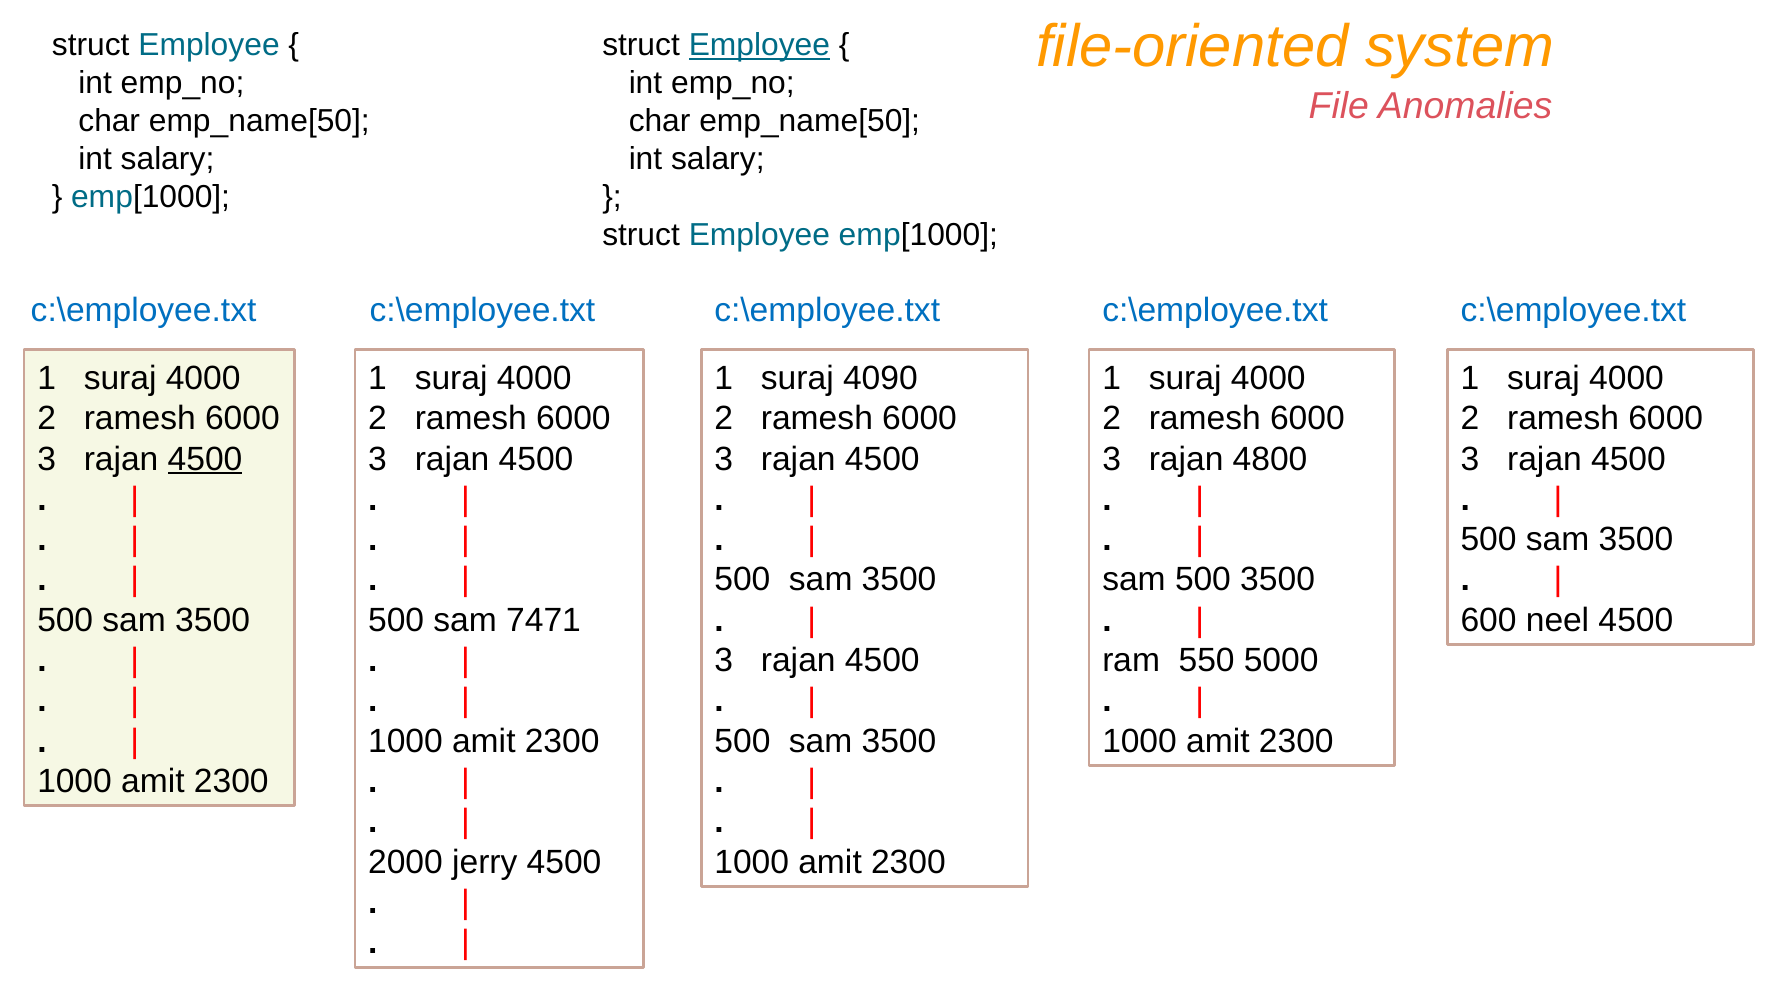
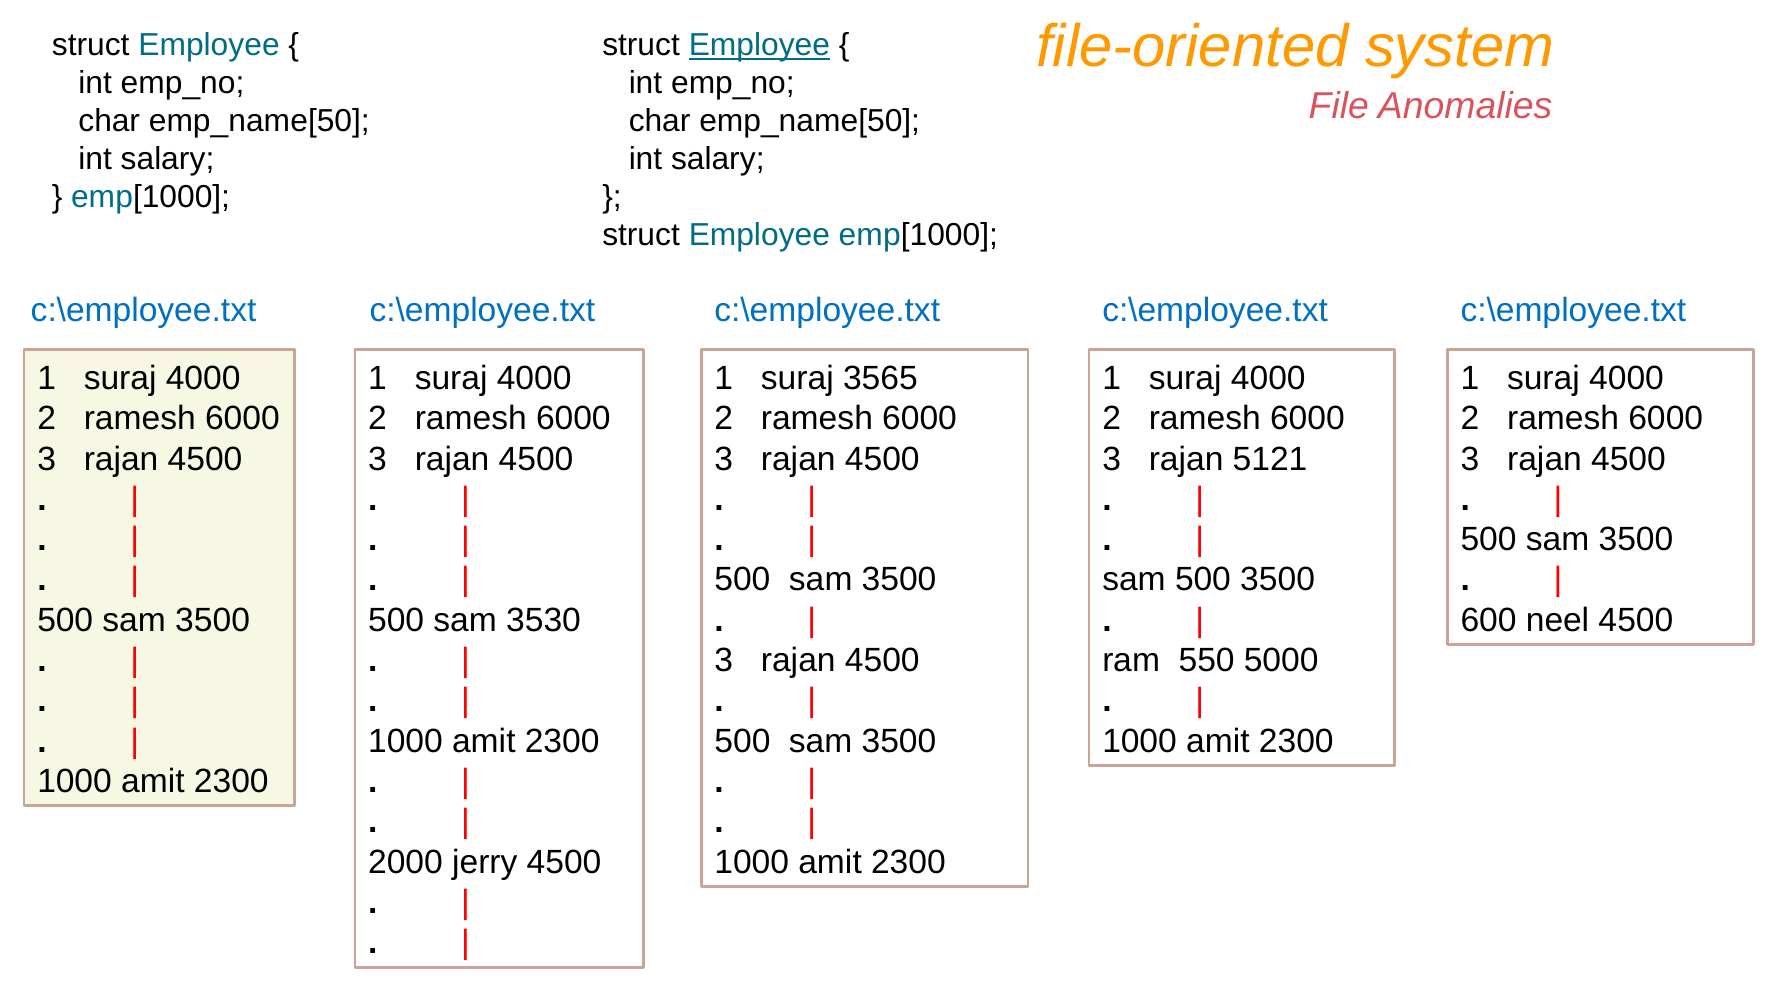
4090: 4090 -> 3565
4500 at (205, 459) underline: present -> none
4800: 4800 -> 5121
7471: 7471 -> 3530
